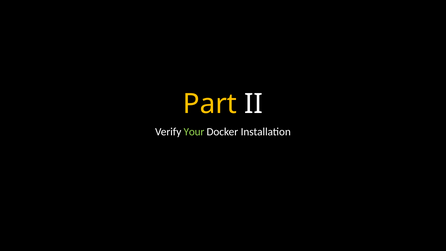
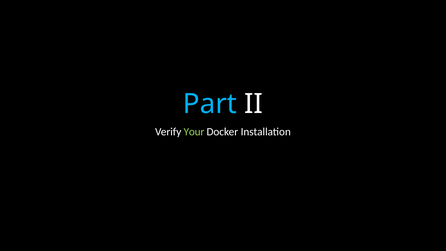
Part colour: yellow -> light blue
